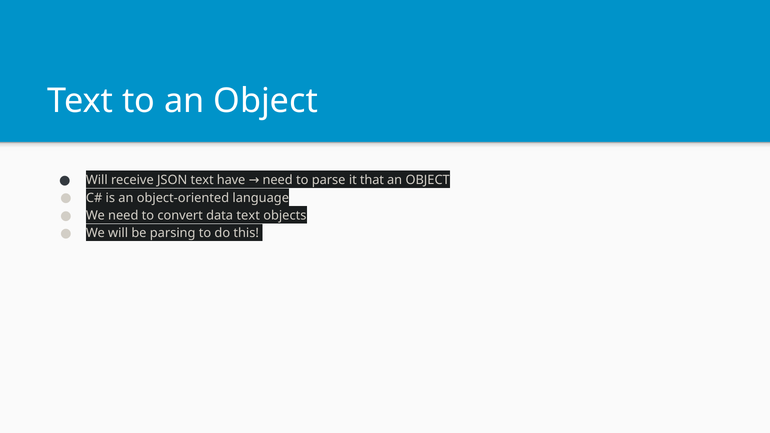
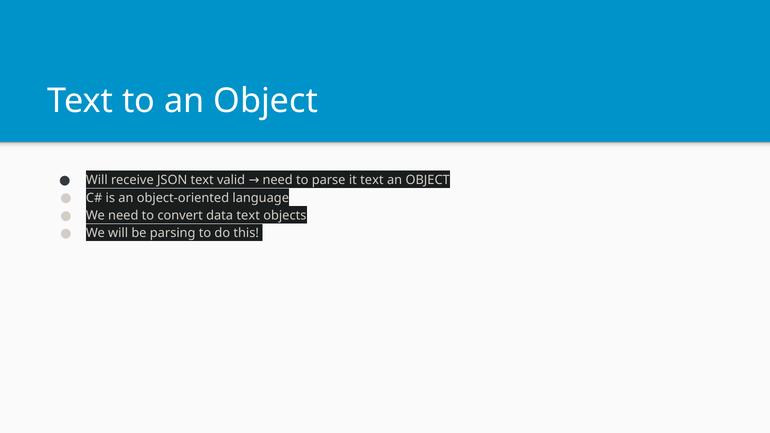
have: have -> valid
it that: that -> text
